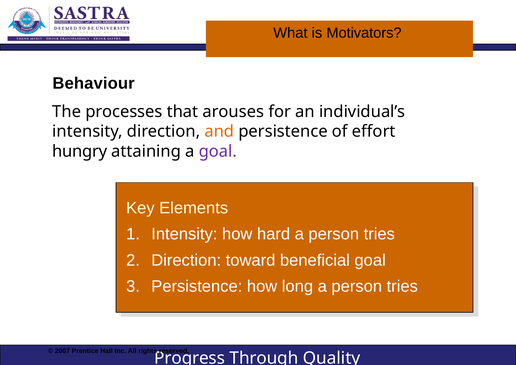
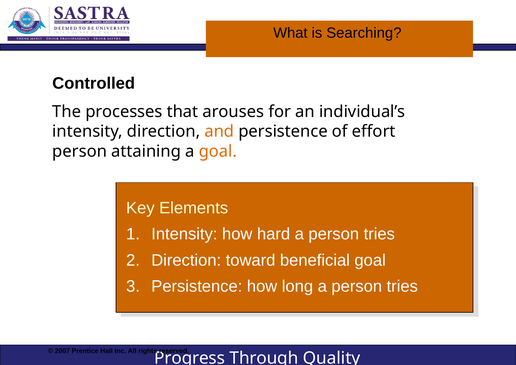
Motivators: Motivators -> Searching
Behaviour: Behaviour -> Controlled
hungry at (80, 151): hungry -> person
goal at (218, 151) colour: purple -> orange
